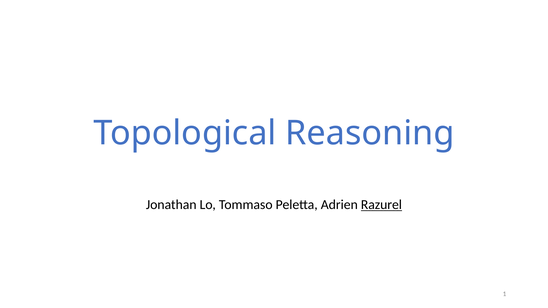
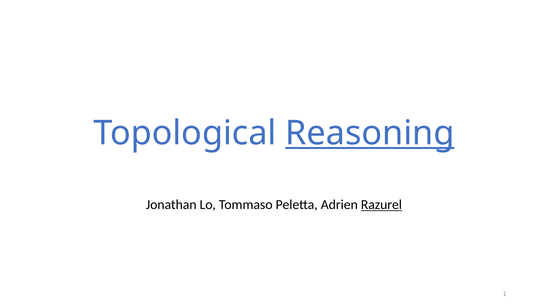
Reasoning underline: none -> present
